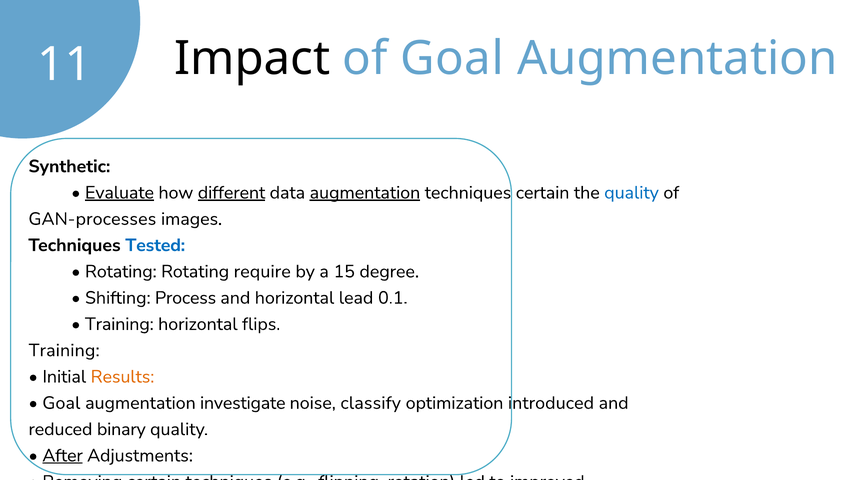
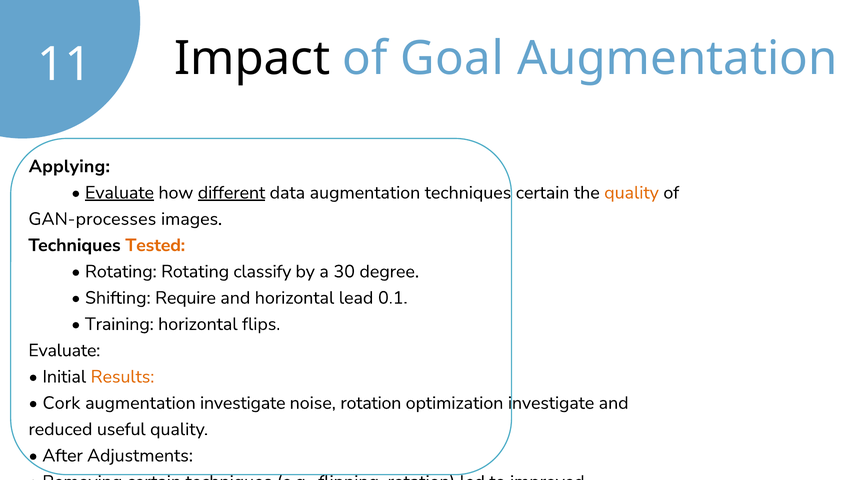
Synthetic: Synthetic -> Applying
augmentation at (365, 193) underline: present -> none
quality at (632, 193) colour: blue -> orange
Tested colour: blue -> orange
require: require -> classify
15: 15 -> 30
Process: Process -> Require
Training at (64, 351): Training -> Evaluate
Goal at (61, 403): Goal -> Cork
noise classify: classify -> rotation
optimization introduced: introduced -> investigate
binary: binary -> useful
After underline: present -> none
